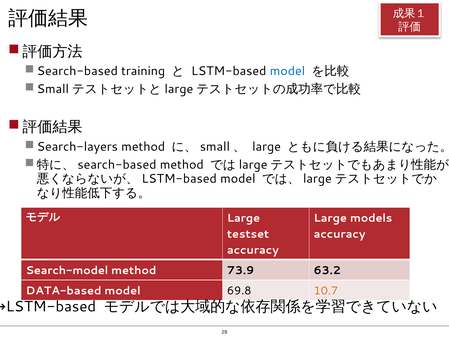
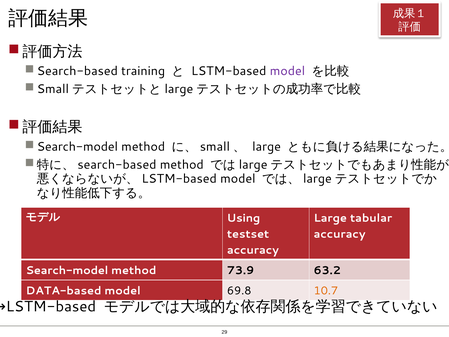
model at (287, 71) colour: blue -> purple
Search-layers at (77, 147): Search-layers -> Search-model
Large at (244, 218): Large -> Using
models: models -> tabular
